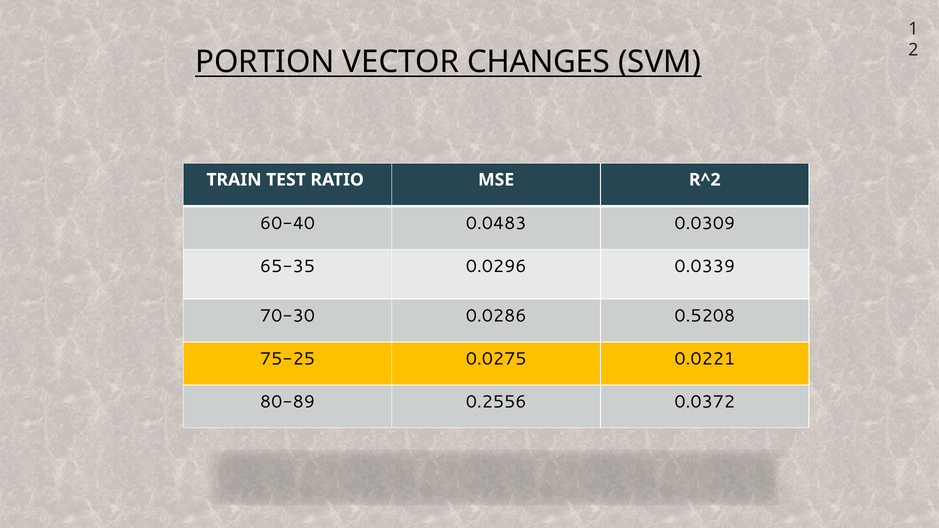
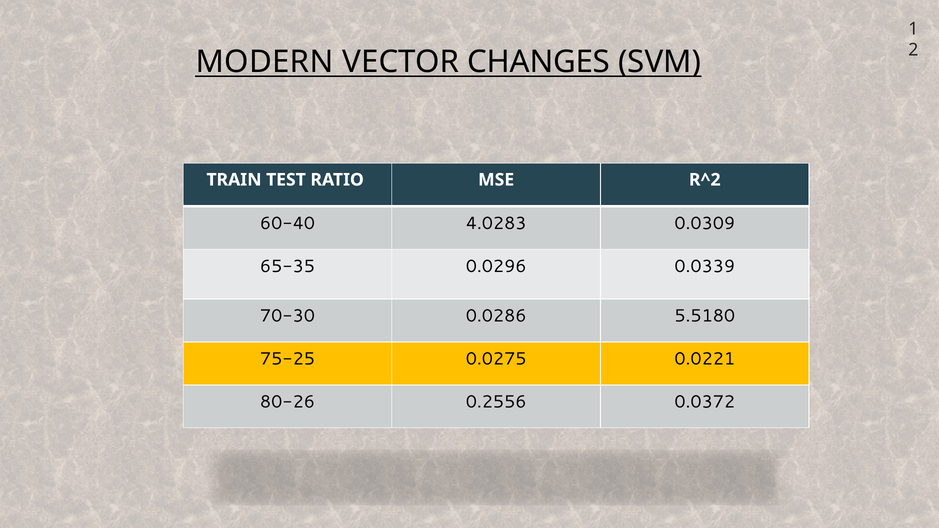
PORTION: PORTION -> MODERN
0.0483: 0.0483 -> 4.0283
0.5208: 0.5208 -> 5.5180
80-89: 80-89 -> 80-26
